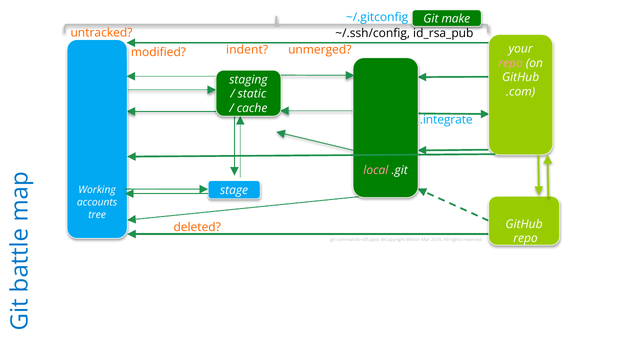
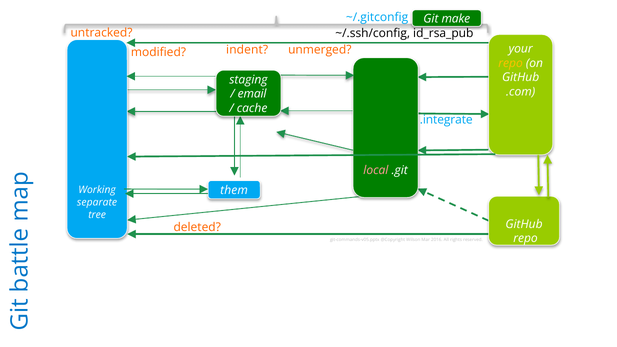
repo at (511, 63) colour: pink -> yellow
static: static -> email
stage: stage -> them
accounts: accounts -> separate
